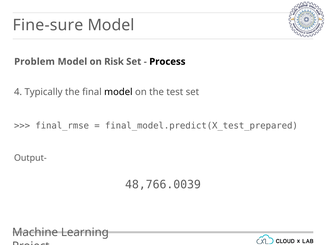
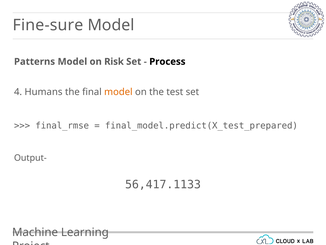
Problem: Problem -> Patterns
Typically: Typically -> Humans
model at (118, 92) colour: black -> orange
48,766.0039: 48,766.0039 -> 56,417.1133
